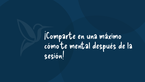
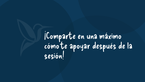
mental: mental -> apoyar
